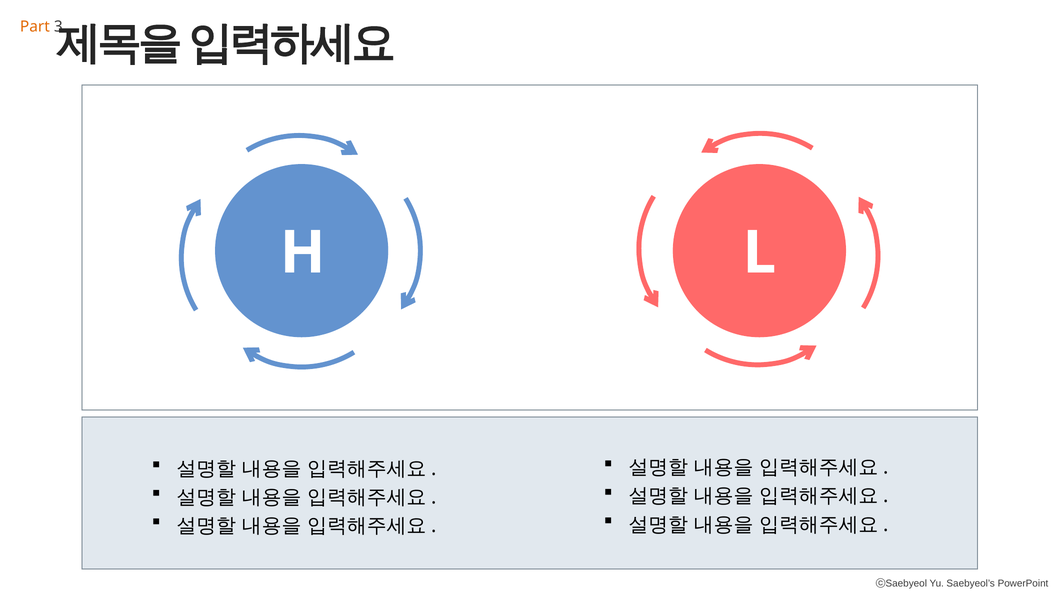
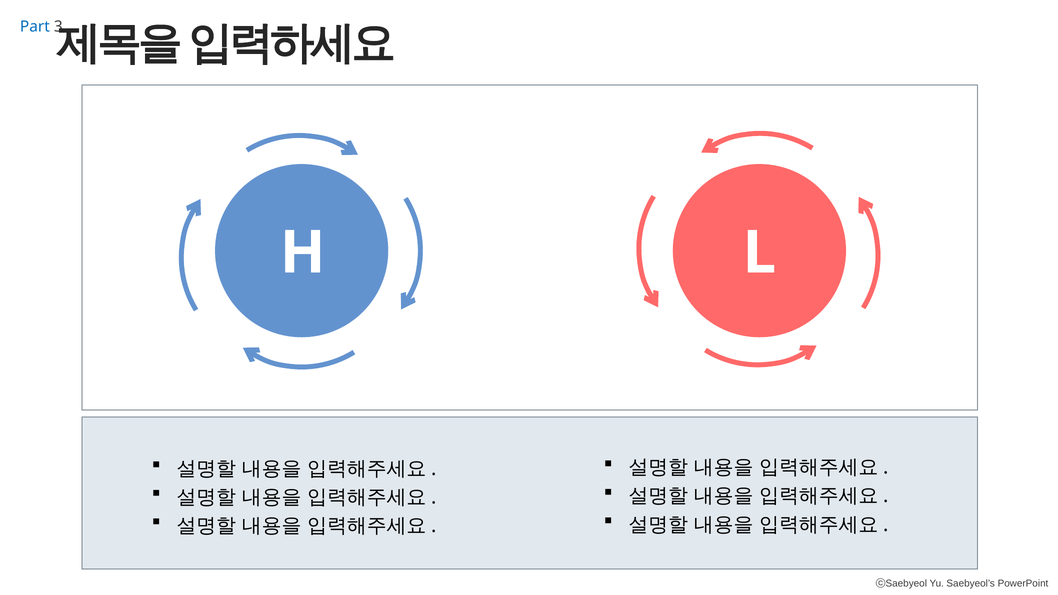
Part colour: orange -> blue
